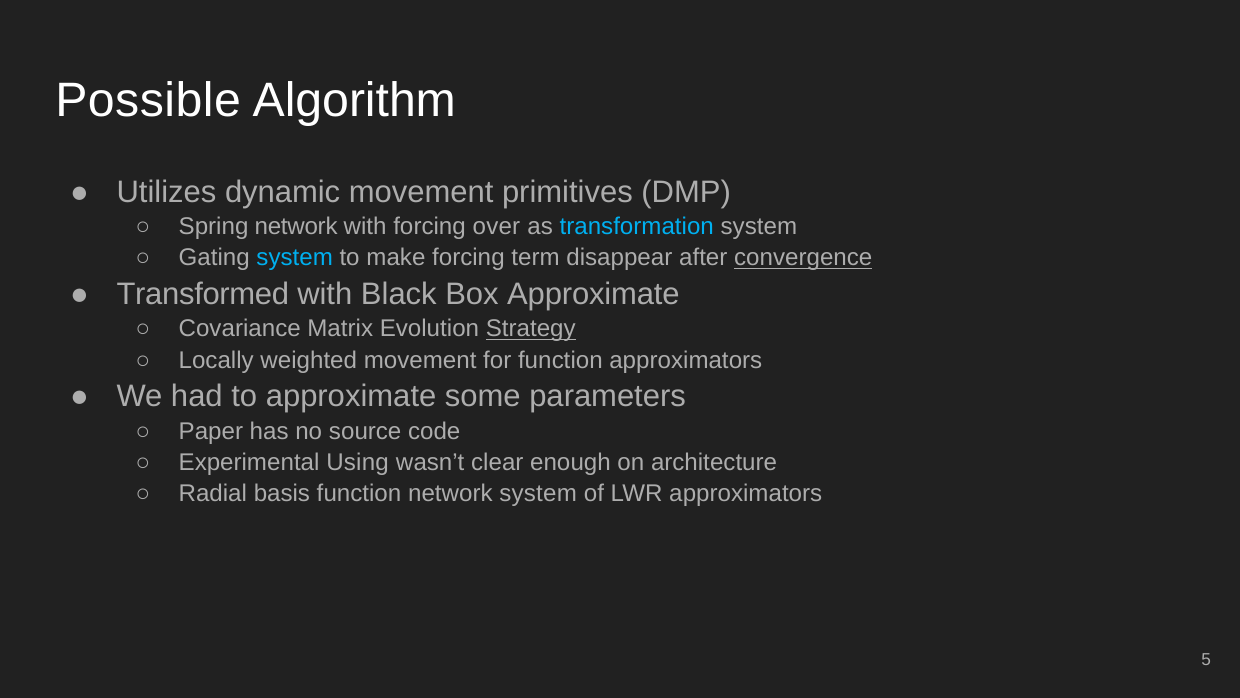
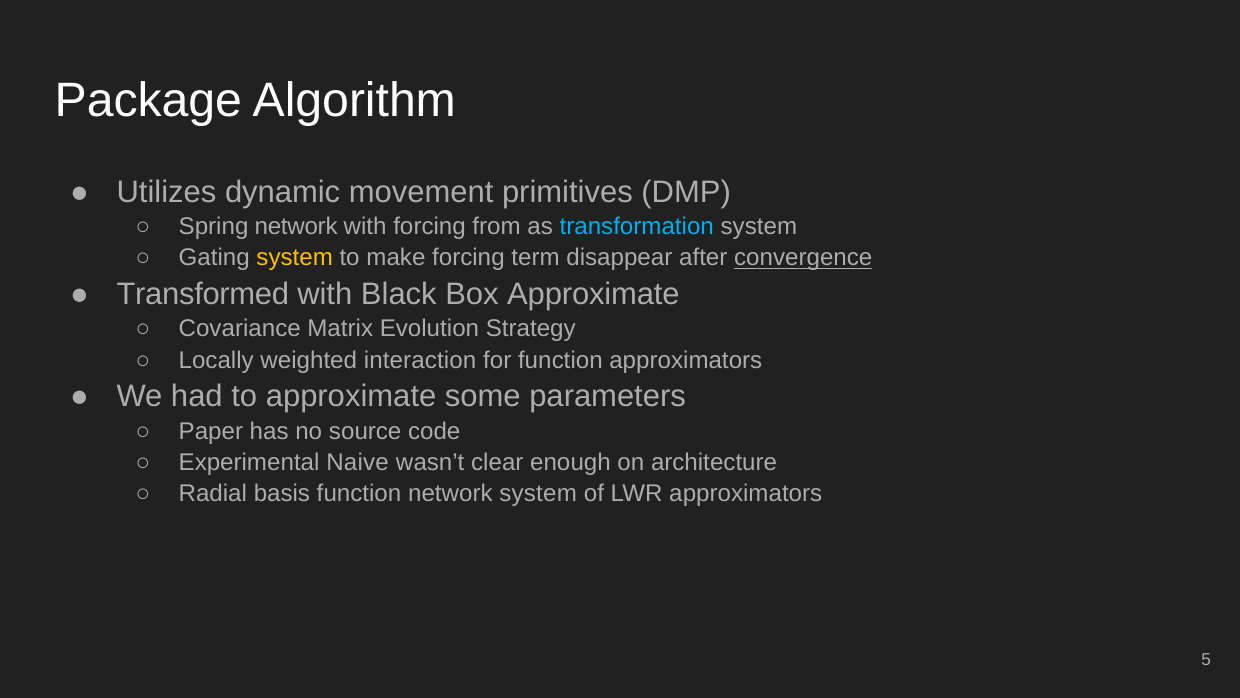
Possible: Possible -> Package
over: over -> from
system at (295, 258) colour: light blue -> yellow
Strategy underline: present -> none
weighted movement: movement -> interaction
Using: Using -> Naive
